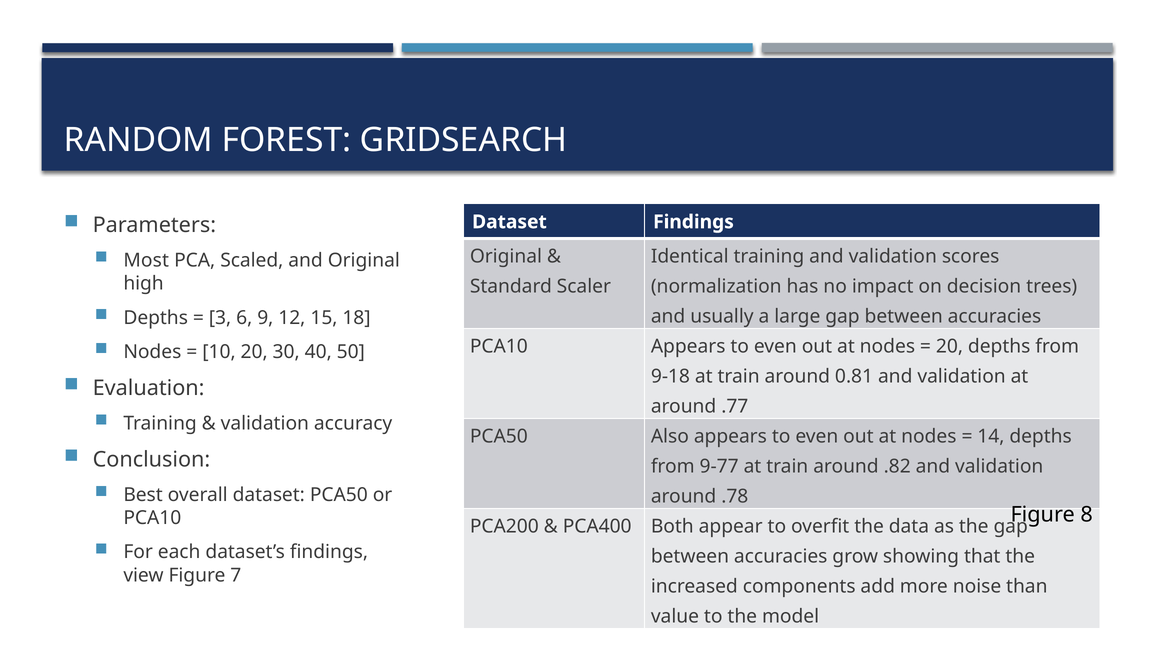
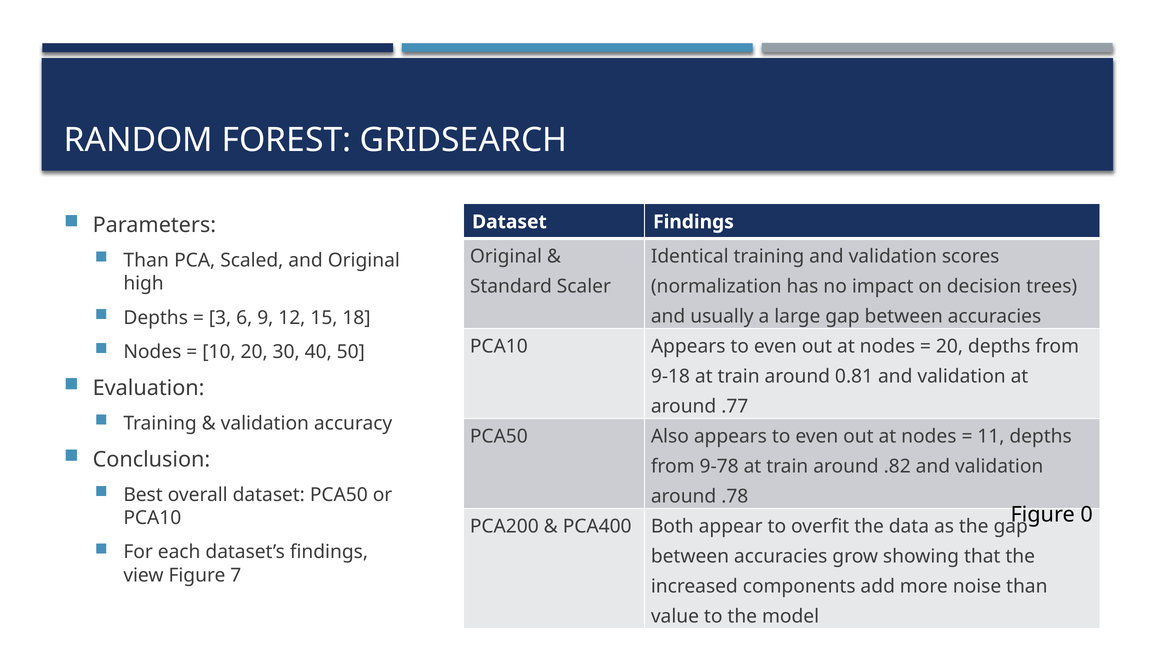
Most at (146, 261): Most -> Than
14: 14 -> 11
9-77: 9-77 -> 9-78
8: 8 -> 0
